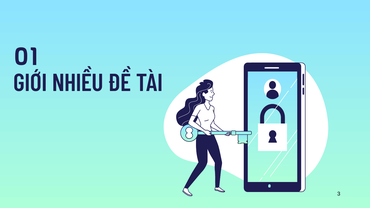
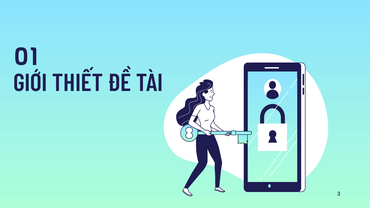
NHIỀU: NHIỀU -> THIẾT
